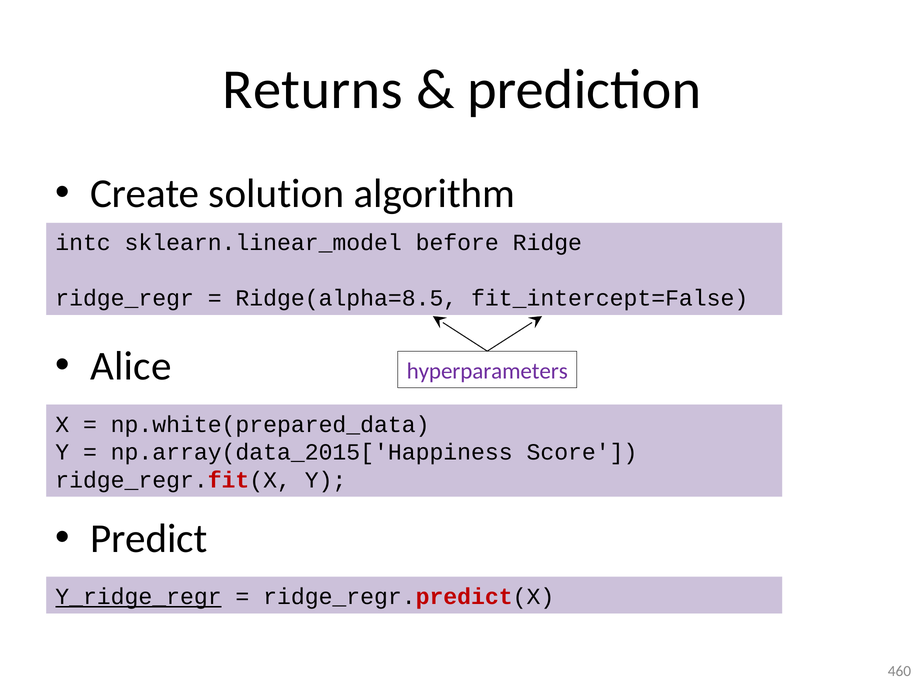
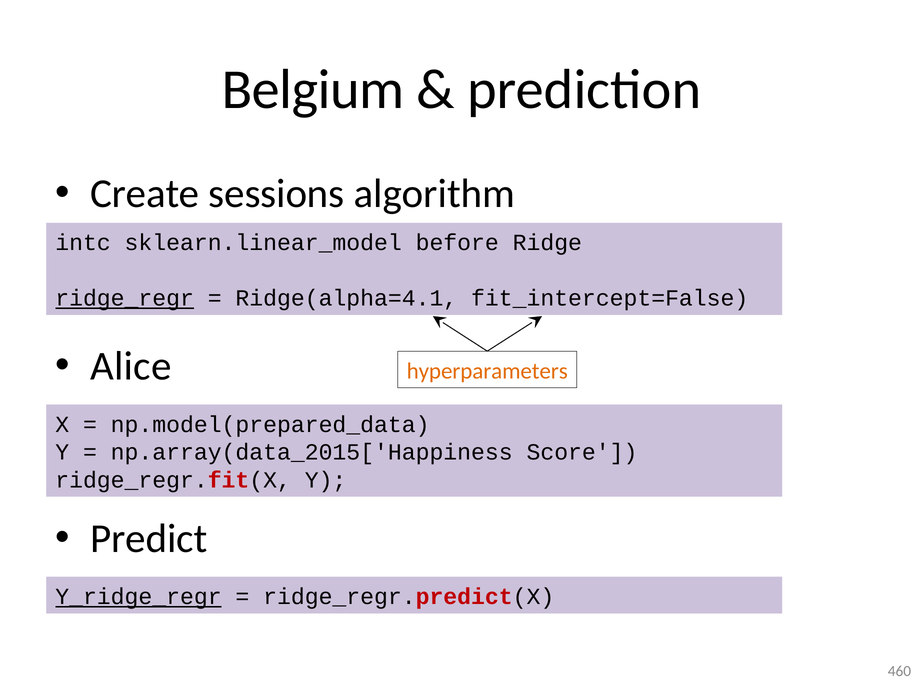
Returns: Returns -> Belgium
solution: solution -> sessions
ridge_regr underline: none -> present
Ridge(alpha=8.5: Ridge(alpha=8.5 -> Ridge(alpha=4.1
hyperparameters colour: purple -> orange
np.white(prepared_data: np.white(prepared_data -> np.model(prepared_data
